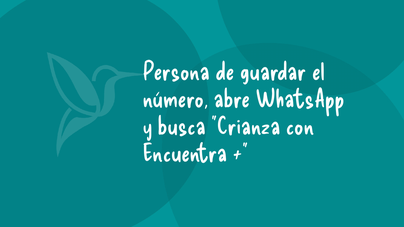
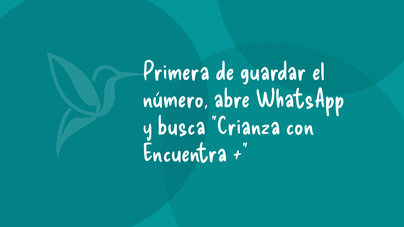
Persona: Persona -> Primera
